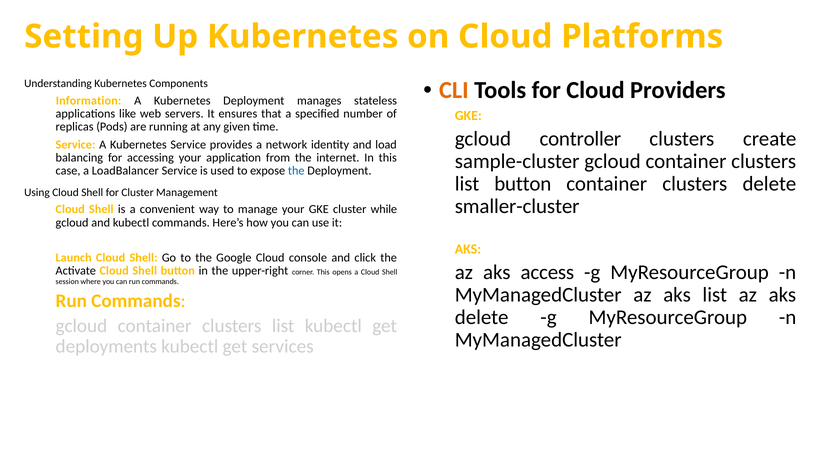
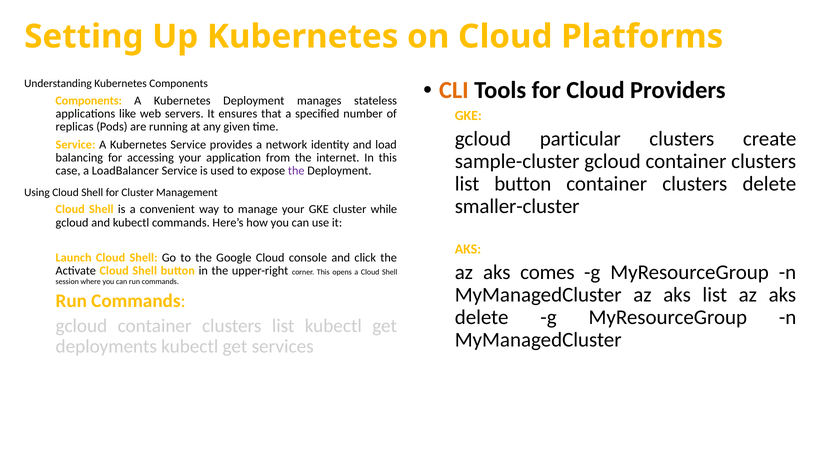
Information at (89, 101): Information -> Components
controller: controller -> particular
the at (296, 171) colour: blue -> purple
access: access -> comes
